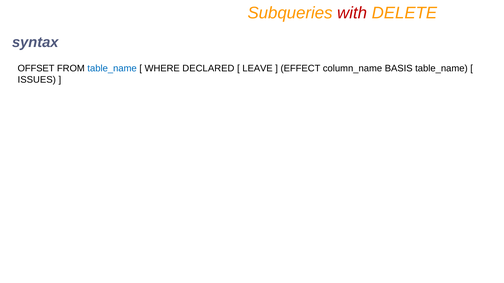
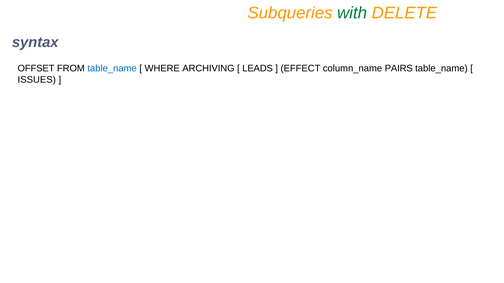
with colour: red -> green
DECLARED: DECLARED -> ARCHIVING
LEAVE: LEAVE -> LEADS
BASIS: BASIS -> PAIRS
